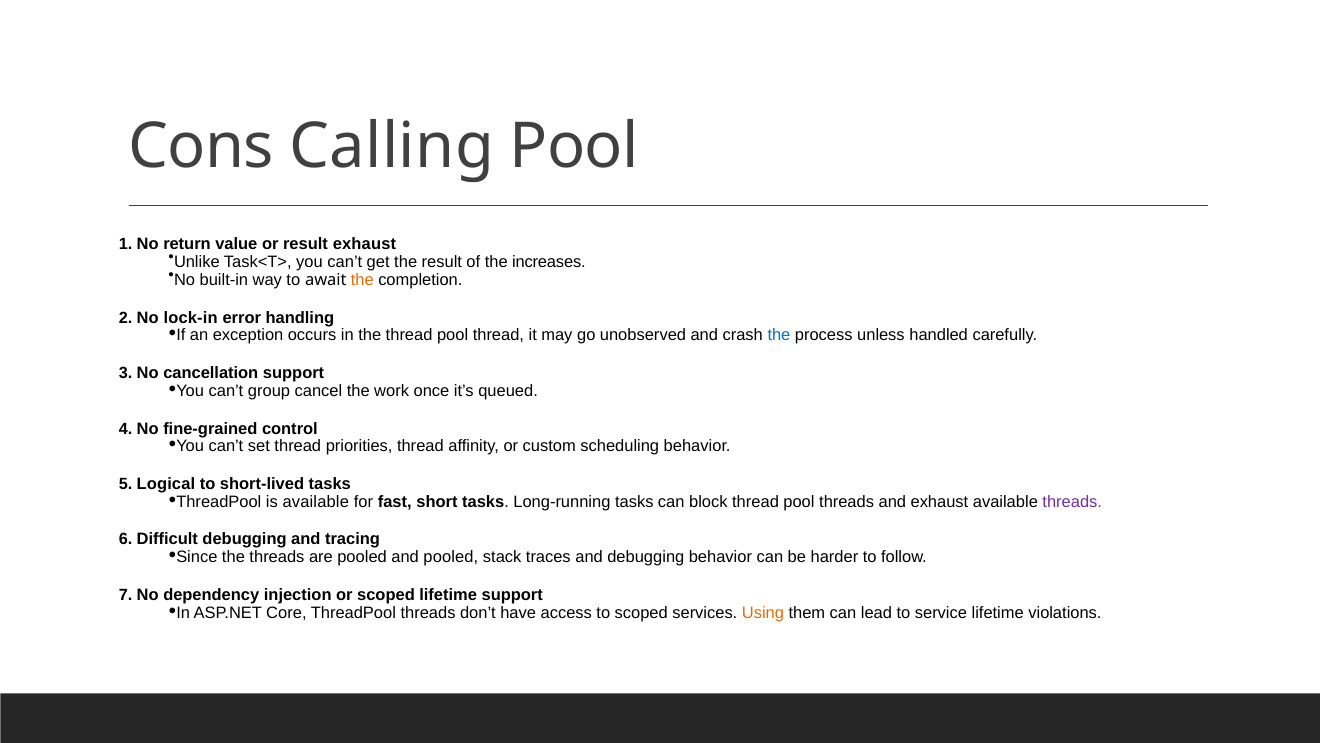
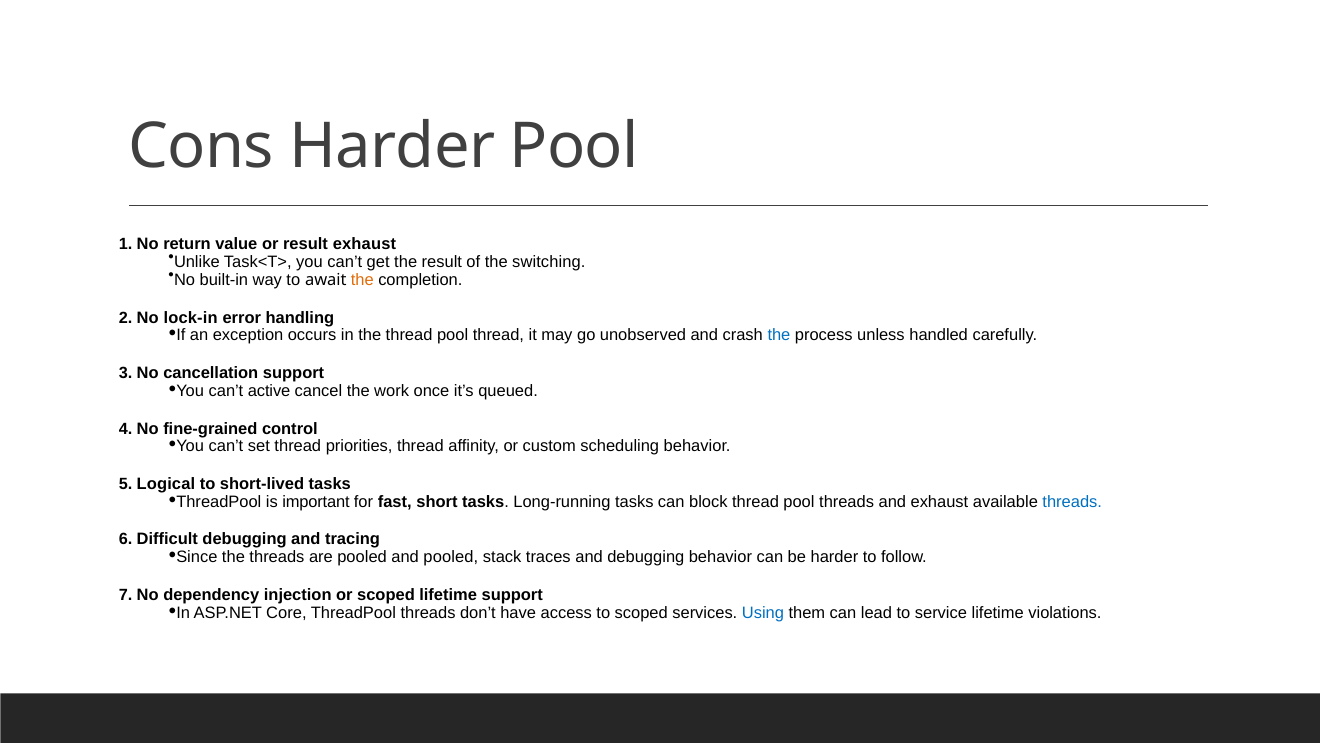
Cons Calling: Calling -> Harder
increases: increases -> switching
group: group -> active
is available: available -> important
threads at (1072, 502) colour: purple -> blue
Using colour: orange -> blue
